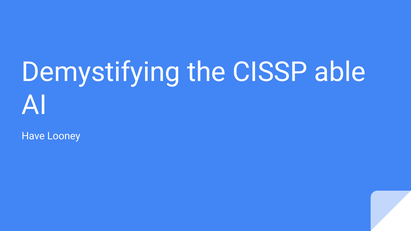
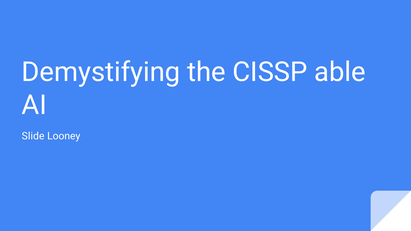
Have: Have -> Slide
